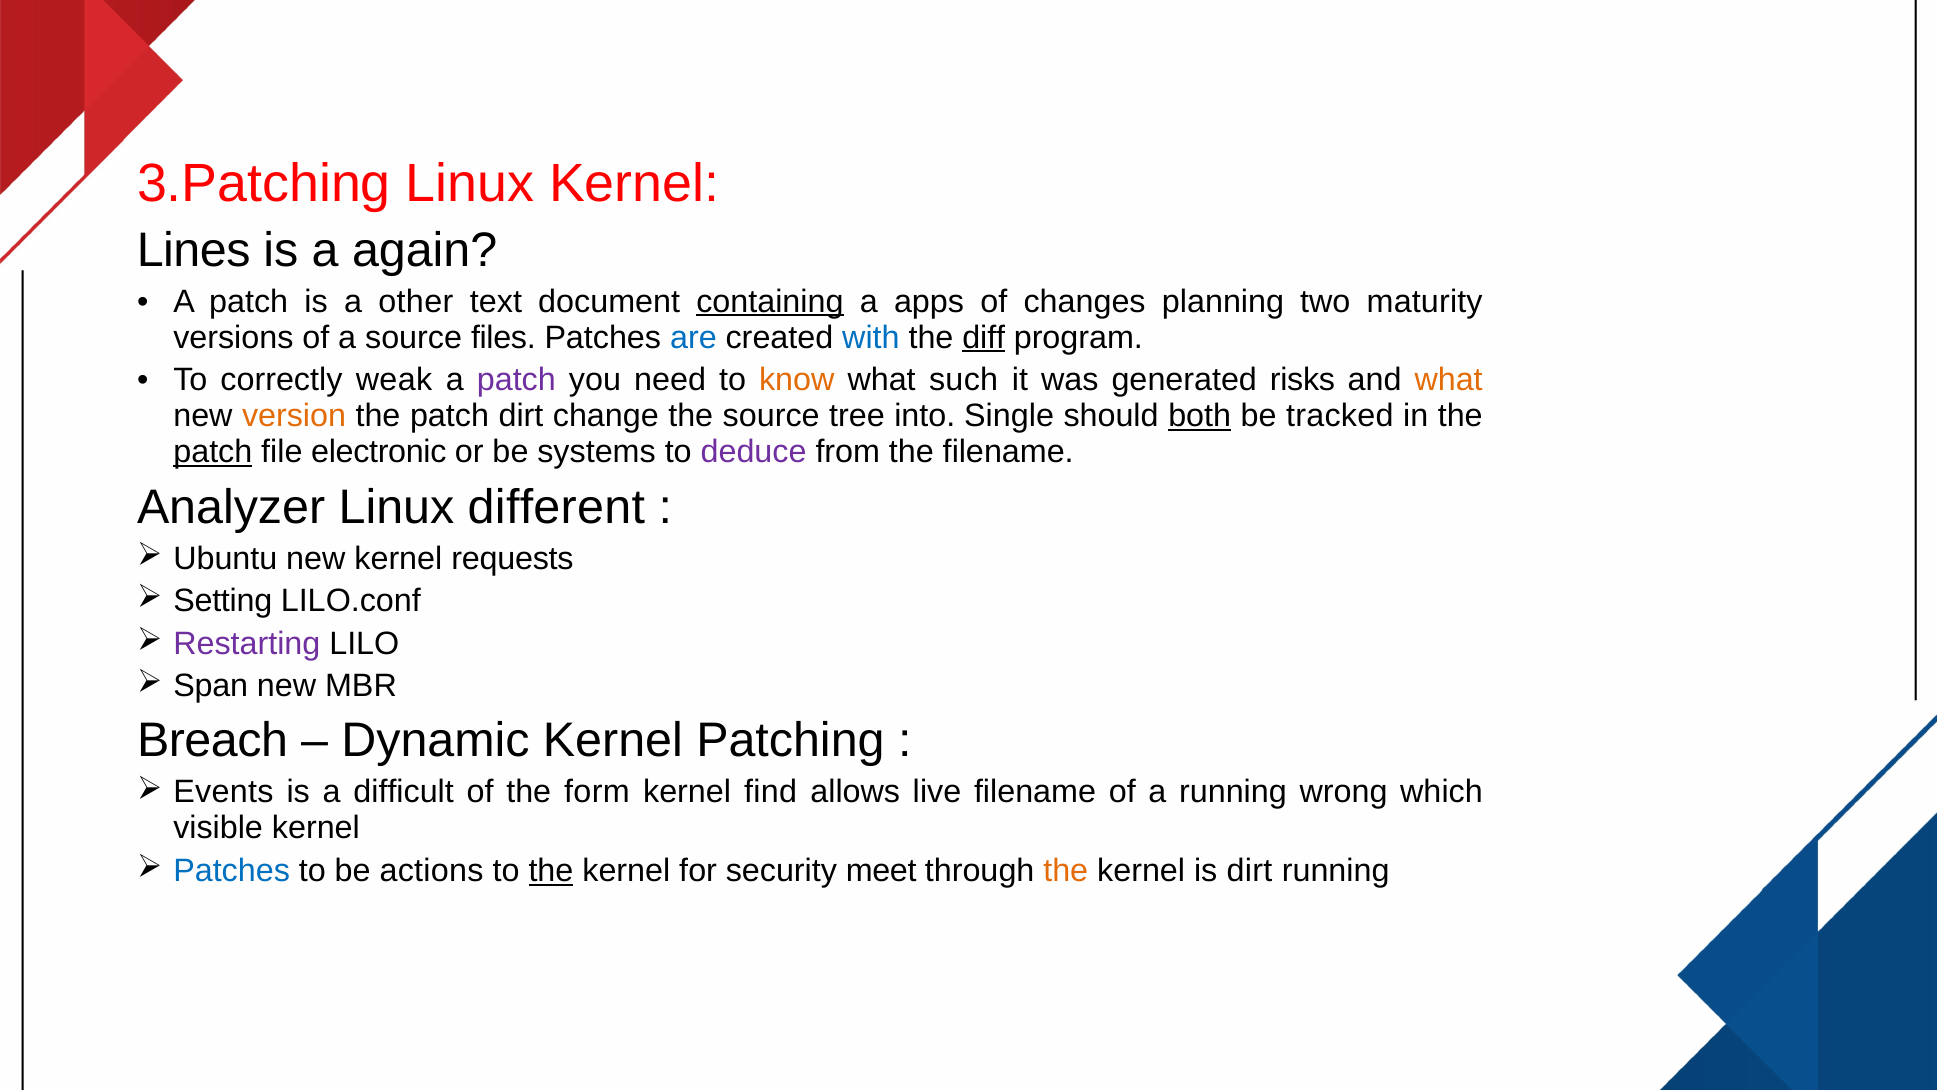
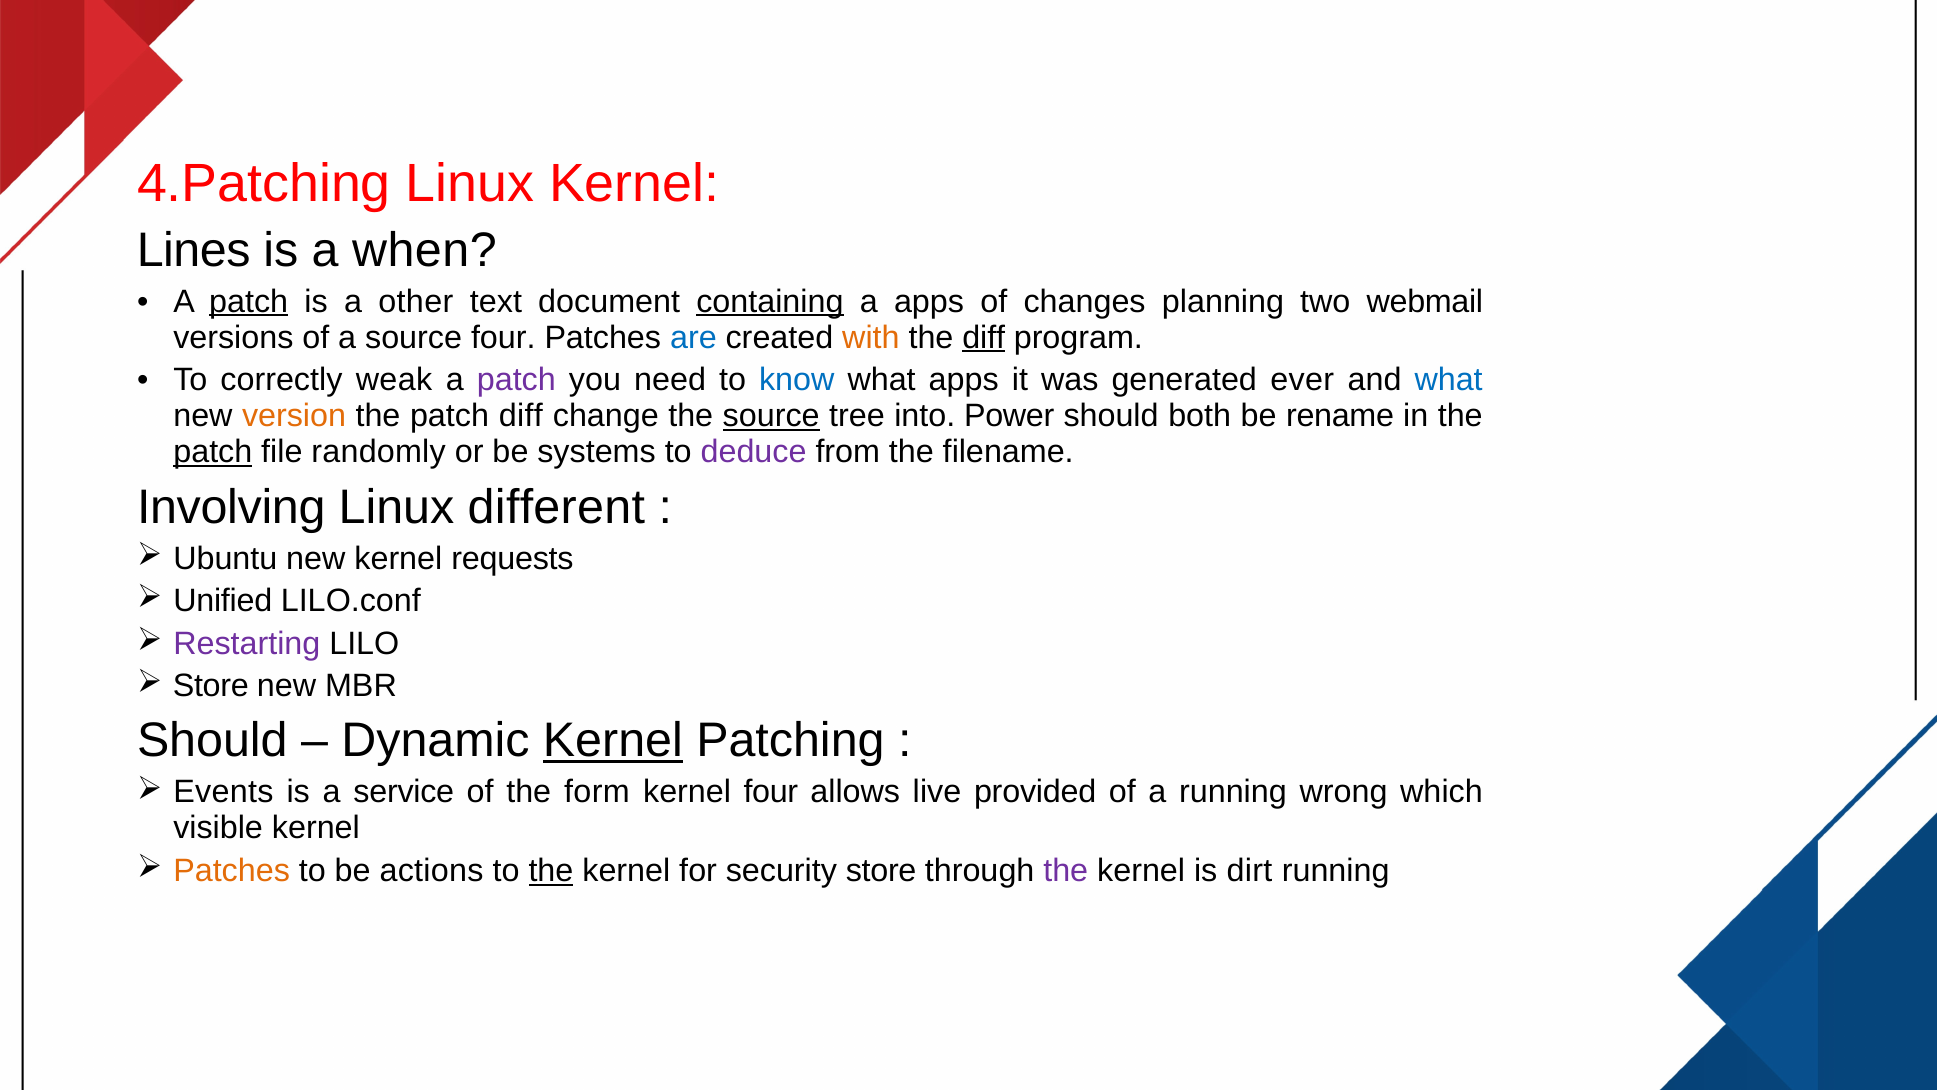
3.Patching: 3.Patching -> 4.Patching
again: again -> when
patch at (249, 301) underline: none -> present
maturity: maturity -> webmail
source files: files -> four
with colour: blue -> orange
know colour: orange -> blue
what such: such -> apps
risks: risks -> ever
what at (1449, 380) colour: orange -> blue
patch dirt: dirt -> diff
source at (771, 416) underline: none -> present
Single: Single -> Power
both underline: present -> none
tracked: tracked -> rename
electronic: electronic -> randomly
Analyzer: Analyzer -> Involving
Setting: Setting -> Unified
Span at (211, 686): Span -> Store
Breach at (213, 741): Breach -> Should
Kernel at (613, 741) underline: none -> present
difficult: difficult -> service
kernel find: find -> four
live filename: filename -> provided
Patches at (232, 870) colour: blue -> orange
security meet: meet -> store
the at (1066, 870) colour: orange -> purple
